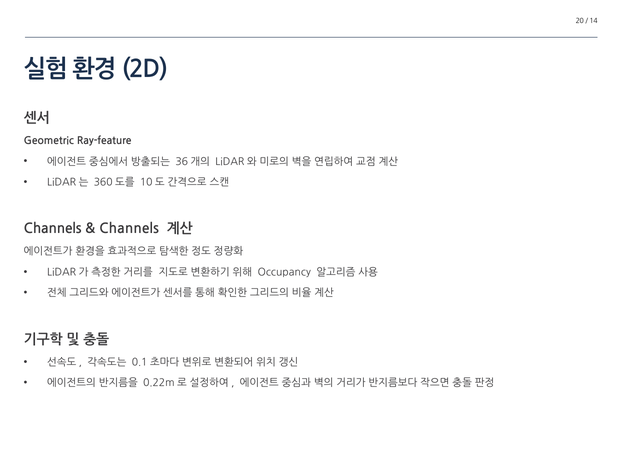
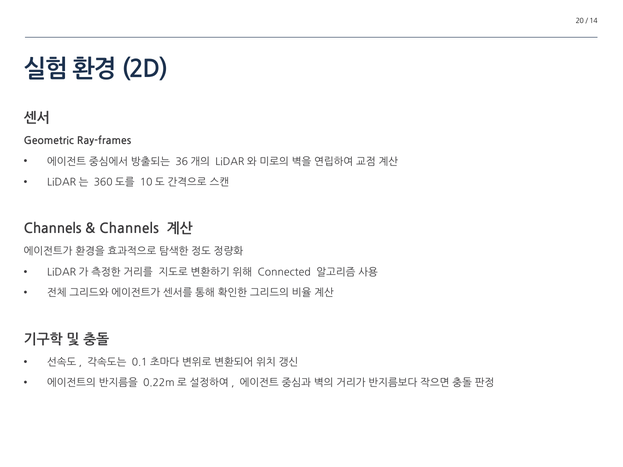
Ray-feature: Ray-feature -> Ray-frames
Occupancy: Occupancy -> Connected
